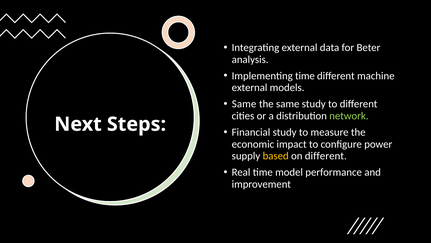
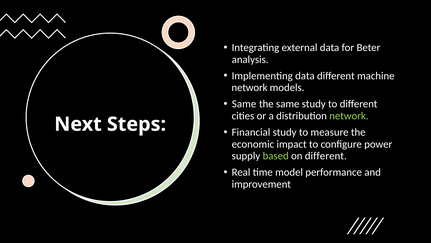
Implementing time: time -> data
external at (250, 87): external -> network
based colour: yellow -> light green
